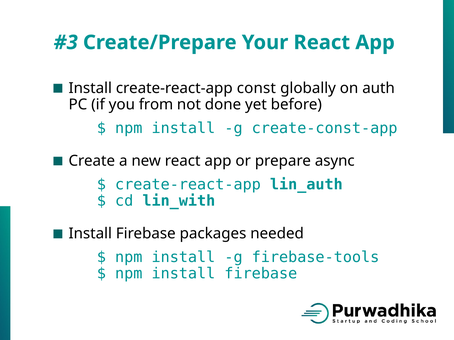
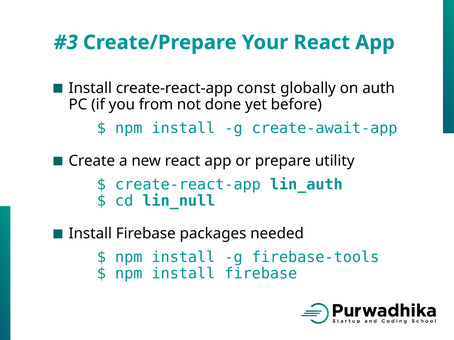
create-const-app: create-const-app -> create-await-app
async: async -> utility
lin_with: lin_with -> lin_null
